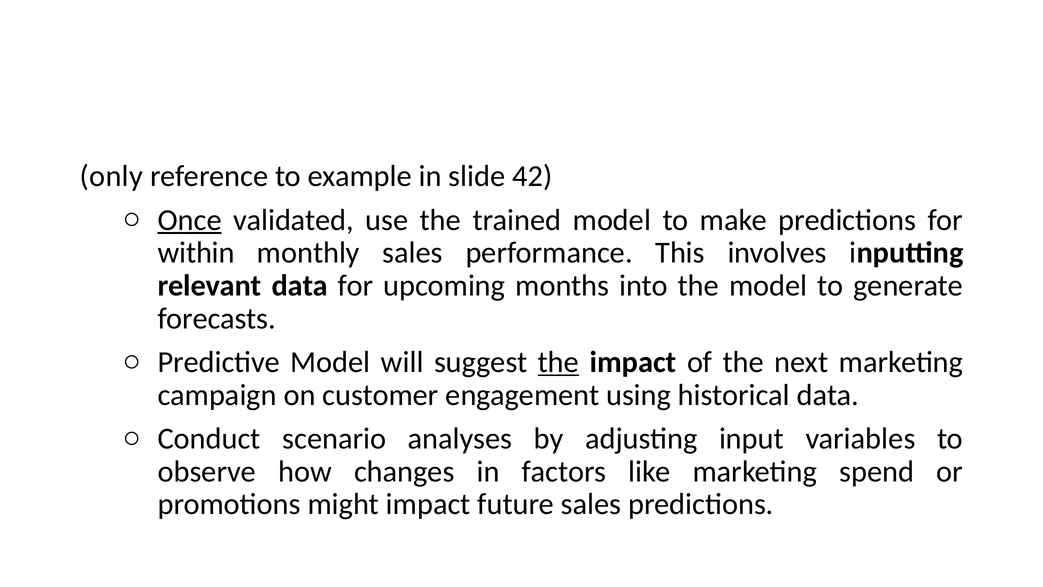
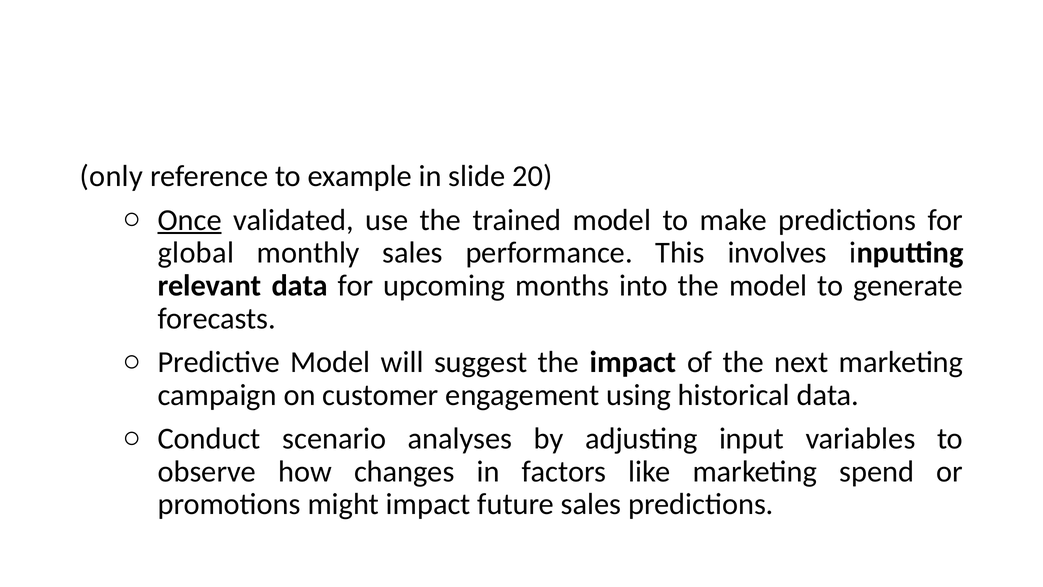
42: 42 -> 20
within: within -> global
the at (558, 362) underline: present -> none
